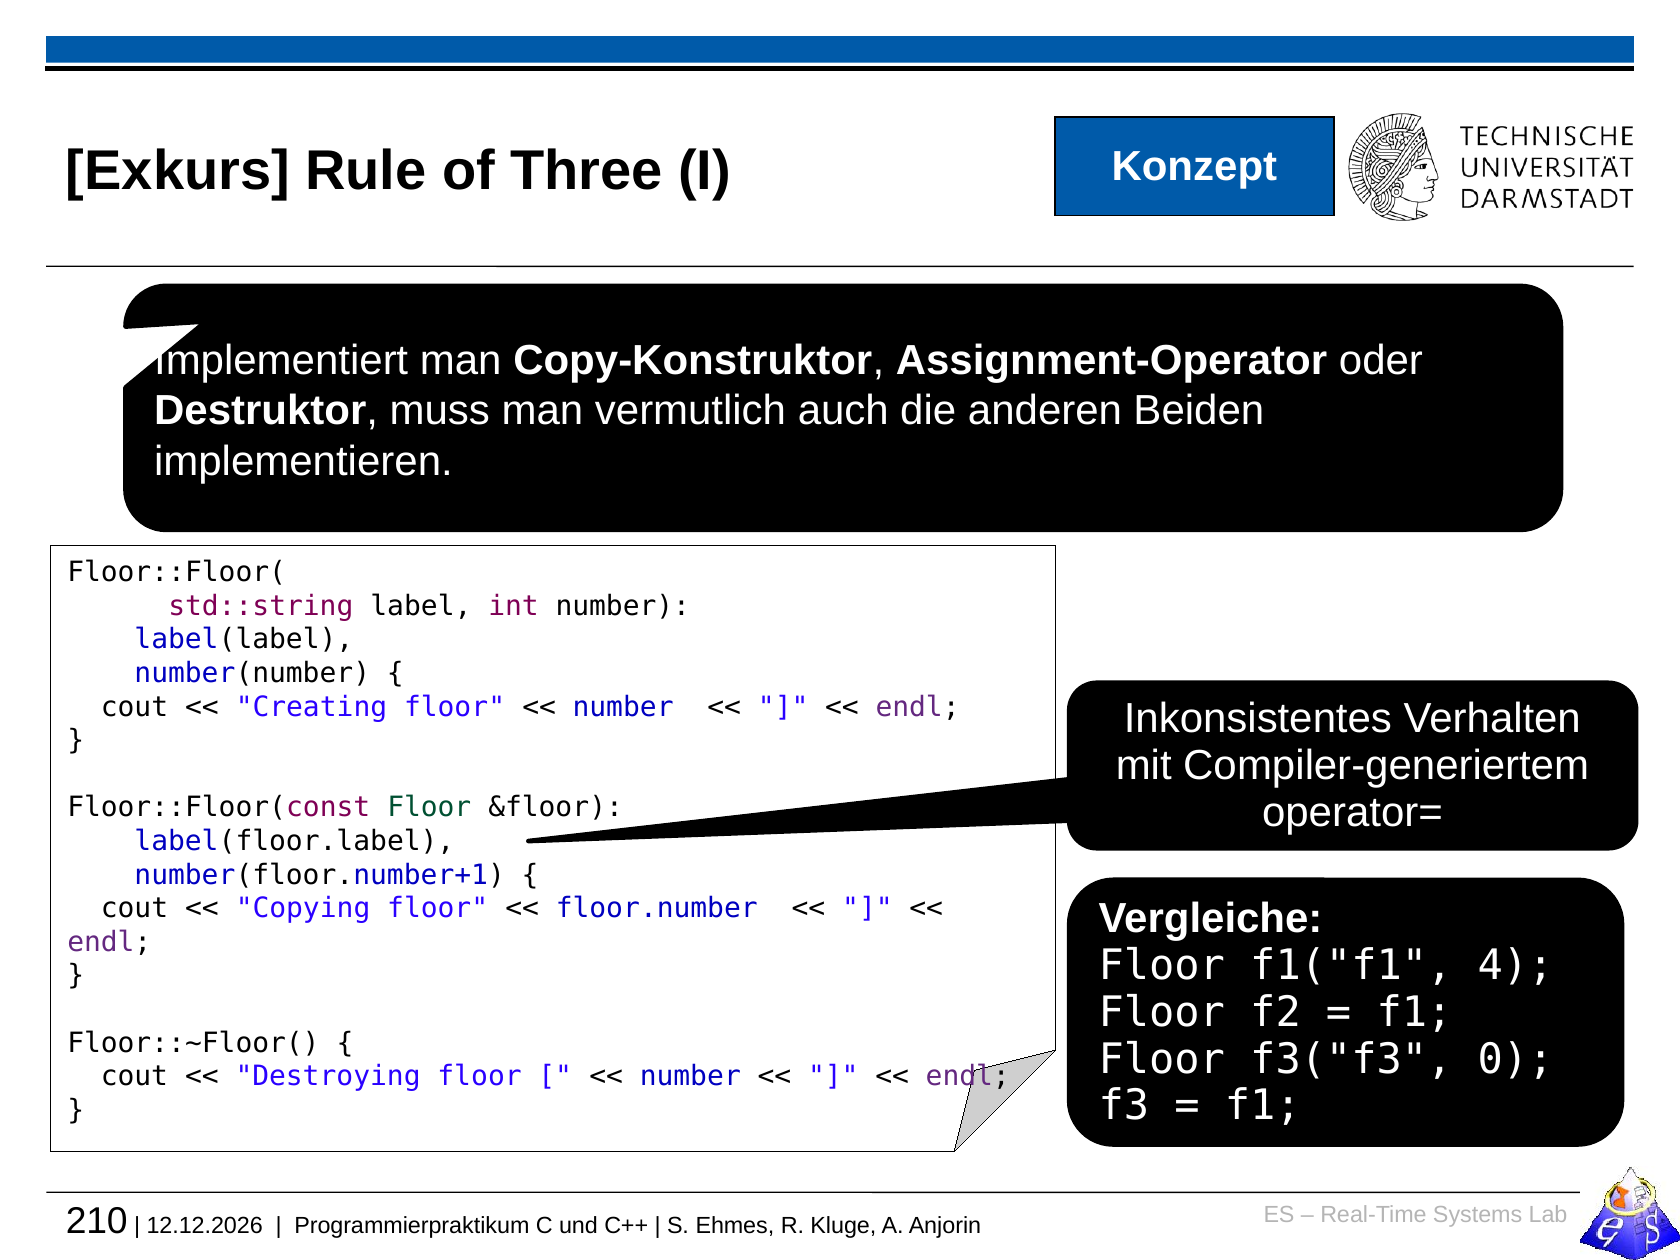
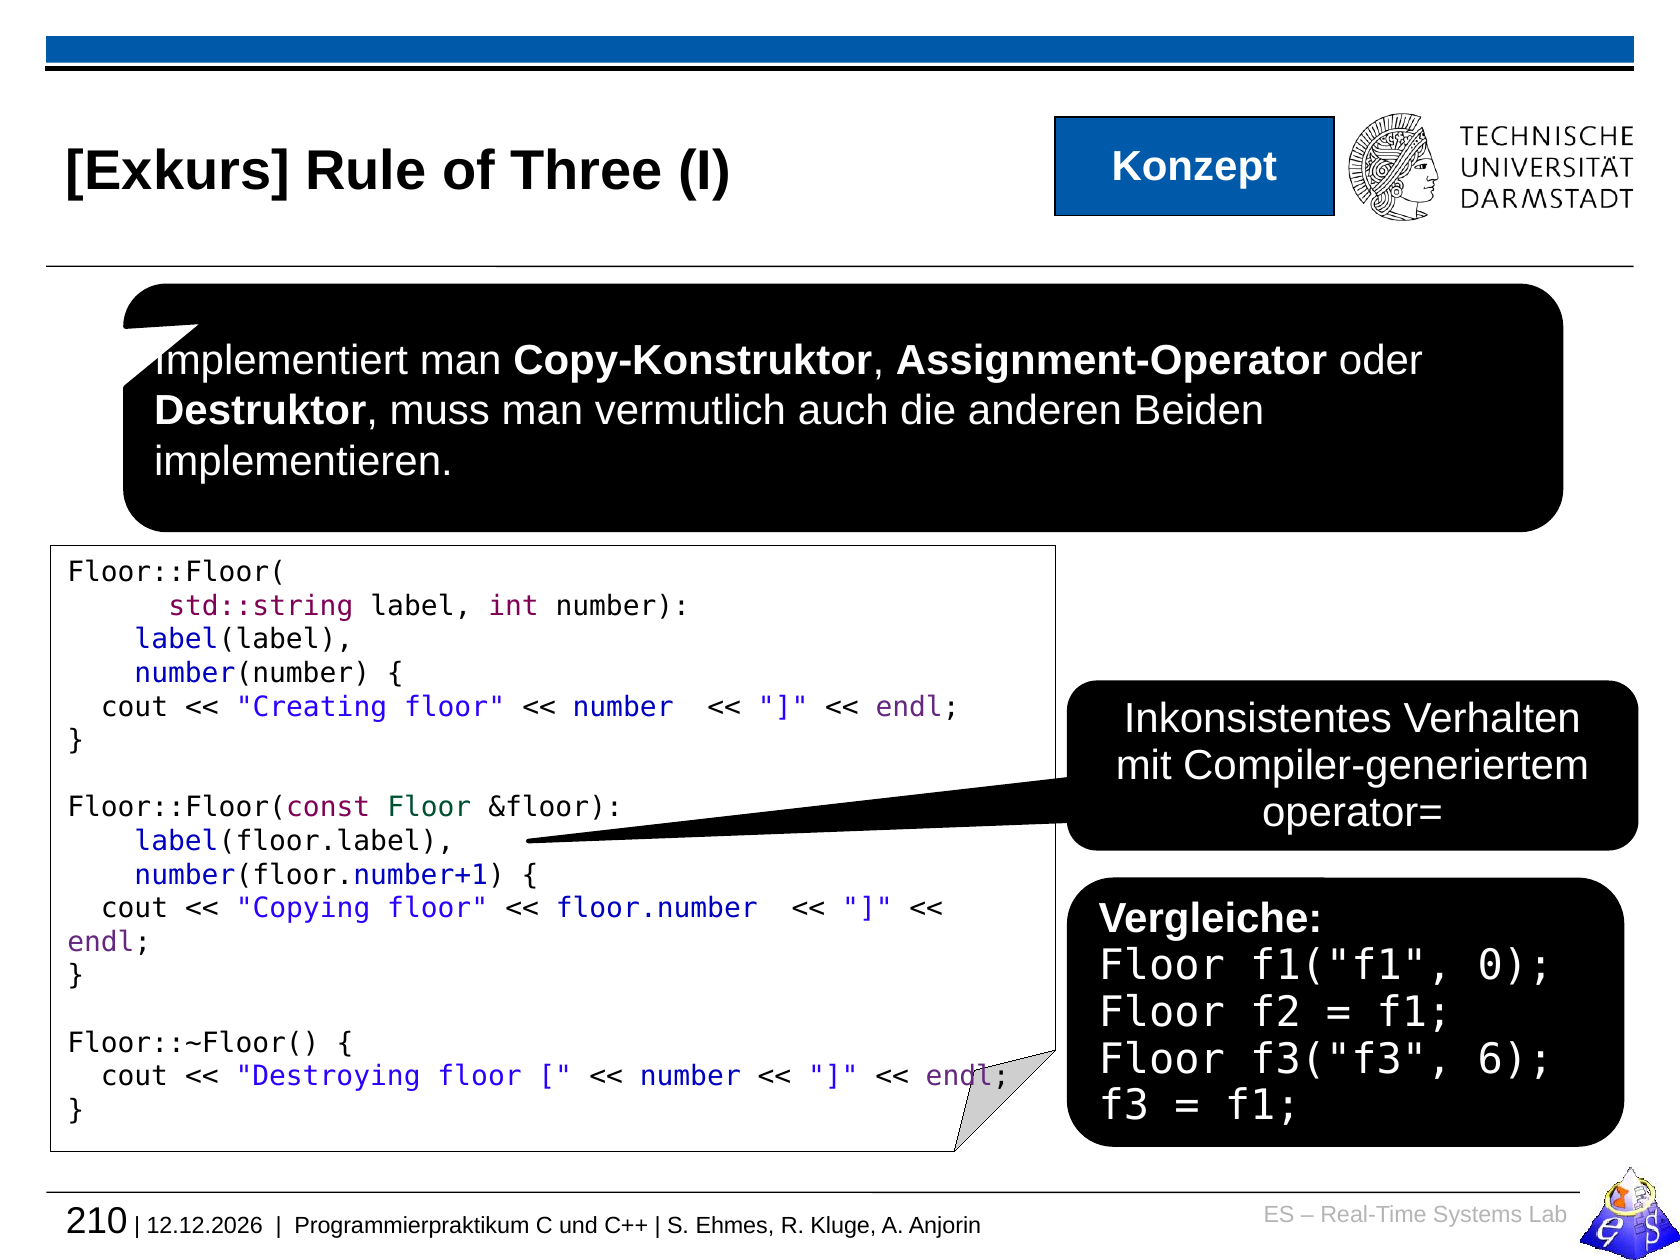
4: 4 -> 0
0: 0 -> 6
